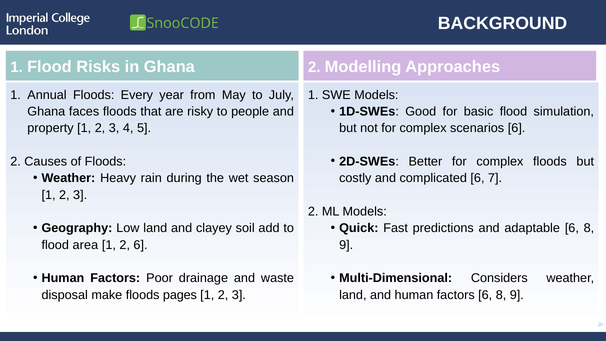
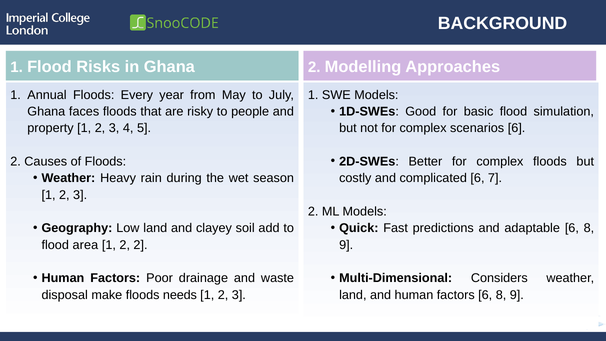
2 6: 6 -> 2
pages: pages -> needs
